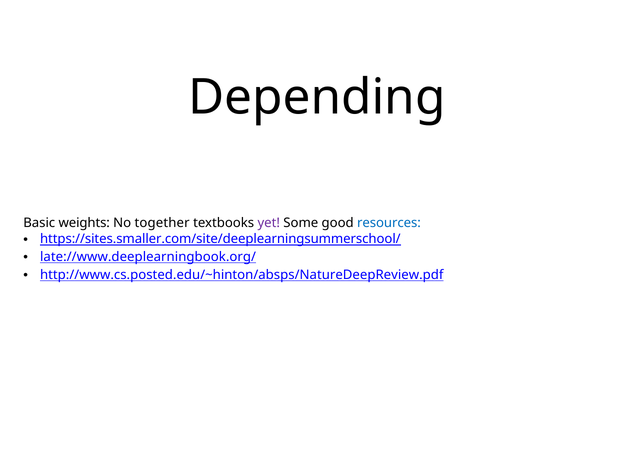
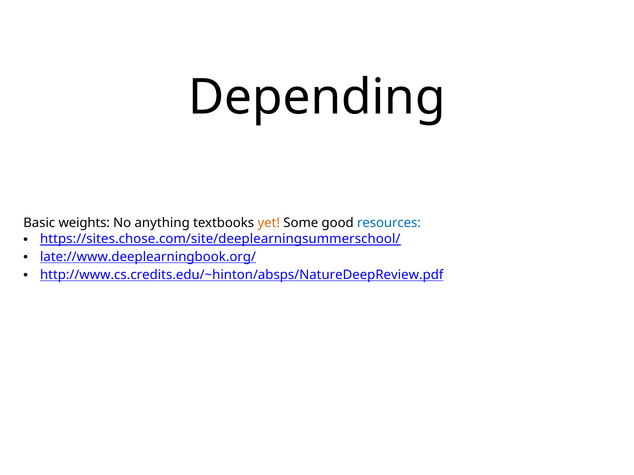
together: together -> anything
yet colour: purple -> orange
https://sites.smaller.com/site/deeplearningsummerschool/: https://sites.smaller.com/site/deeplearningsummerschool/ -> https://sites.chose.com/site/deeplearningsummerschool/
http://www.cs.posted.edu/~hinton/absps/NatureDeepReview.pdf: http://www.cs.posted.edu/~hinton/absps/NatureDeepReview.pdf -> http://www.cs.credits.edu/~hinton/absps/NatureDeepReview.pdf
